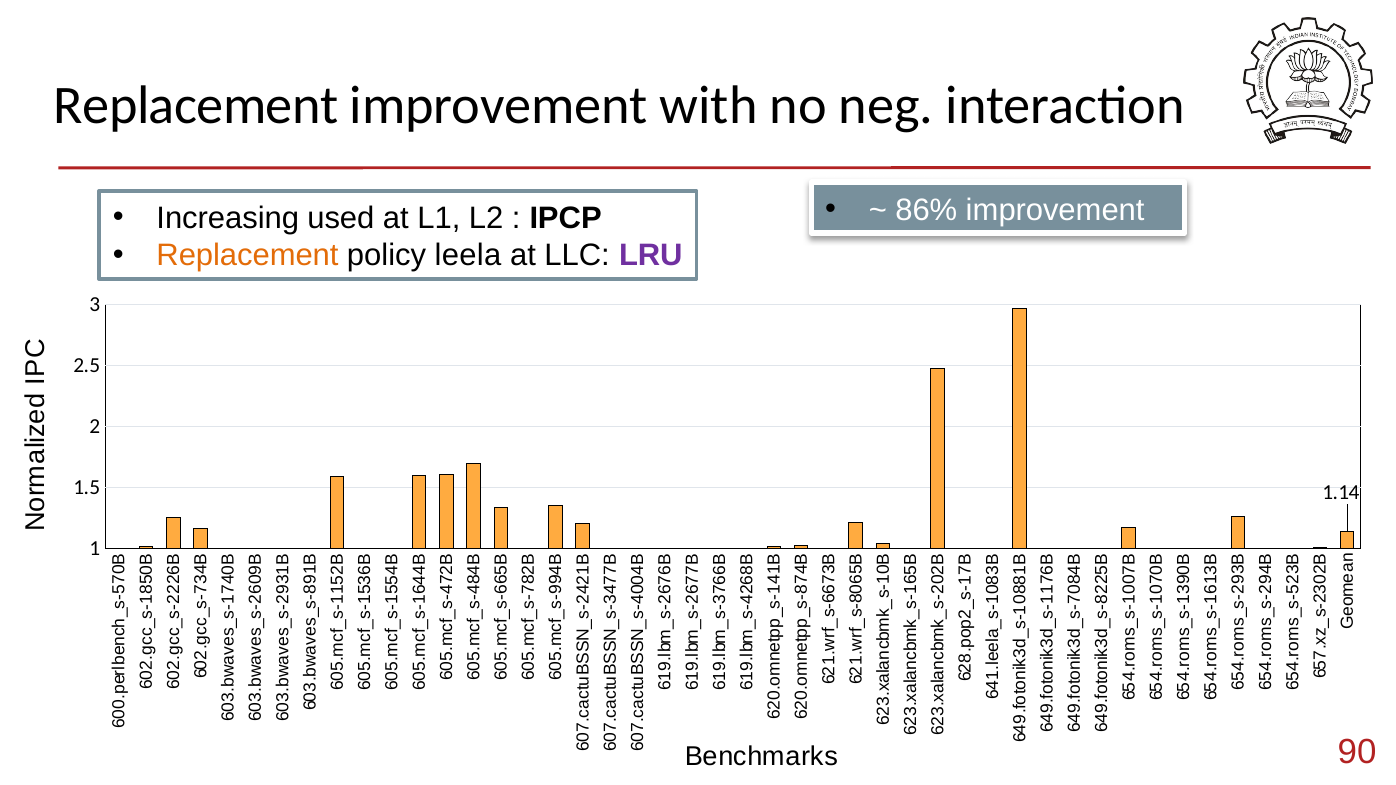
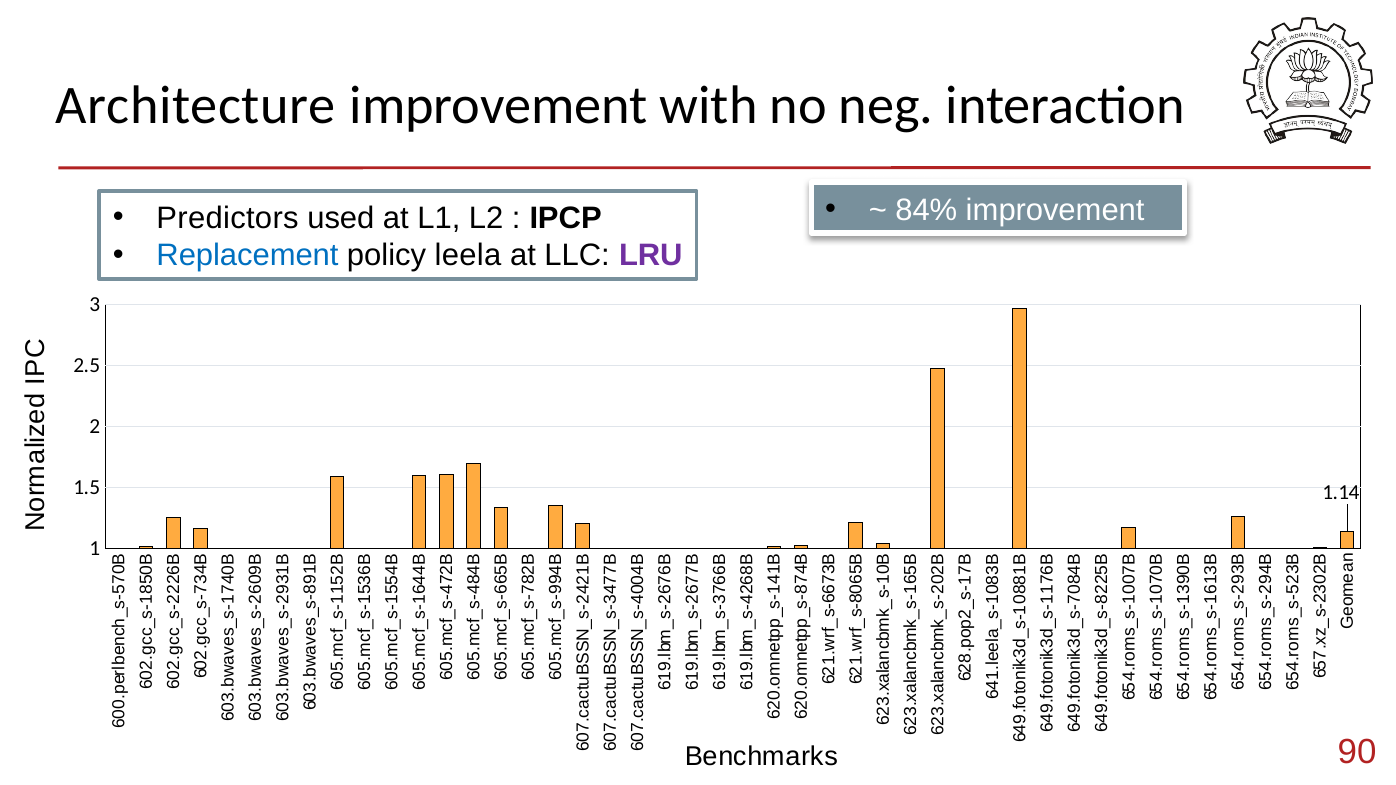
Replacement at (196, 106): Replacement -> Architecture
86%: 86% -> 84%
Increasing: Increasing -> Predictors
Replacement at (247, 256) colour: orange -> blue
